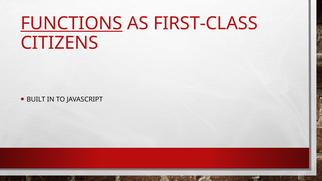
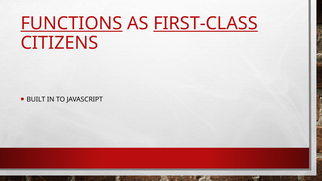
FIRST-CLASS underline: none -> present
